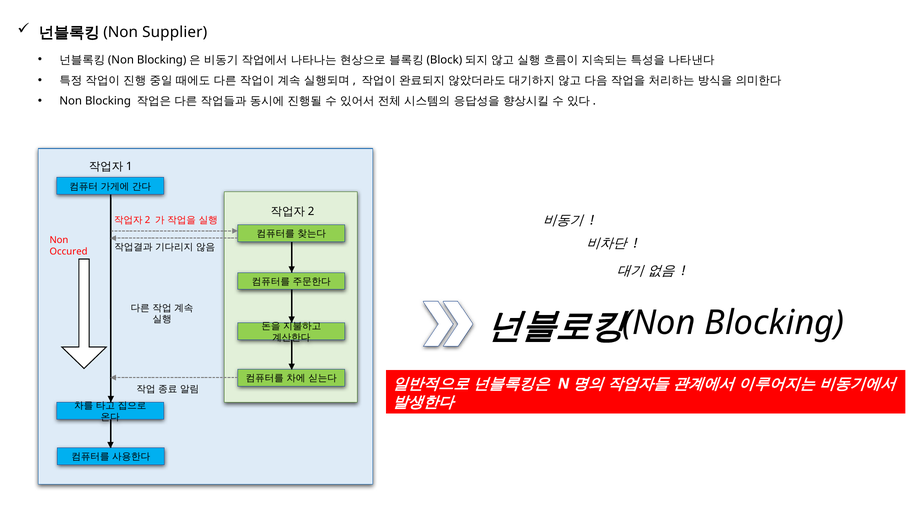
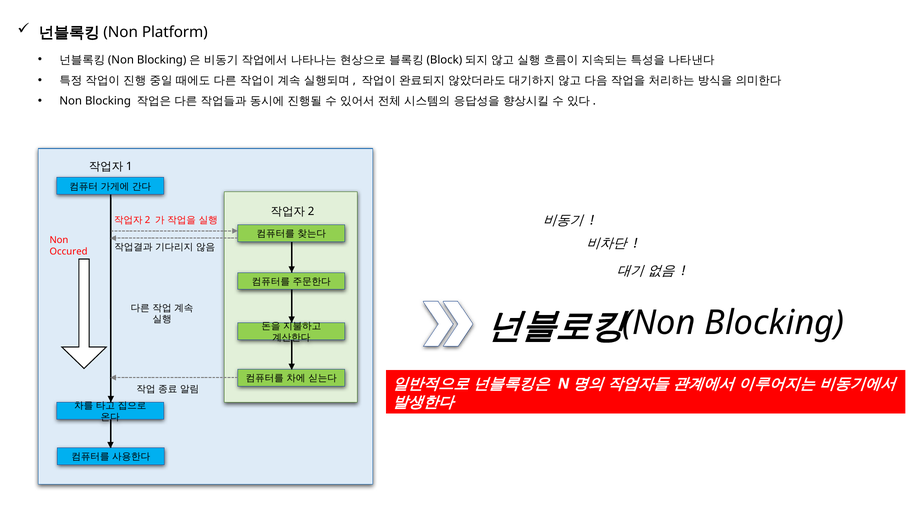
Supplier: Supplier -> Platform
